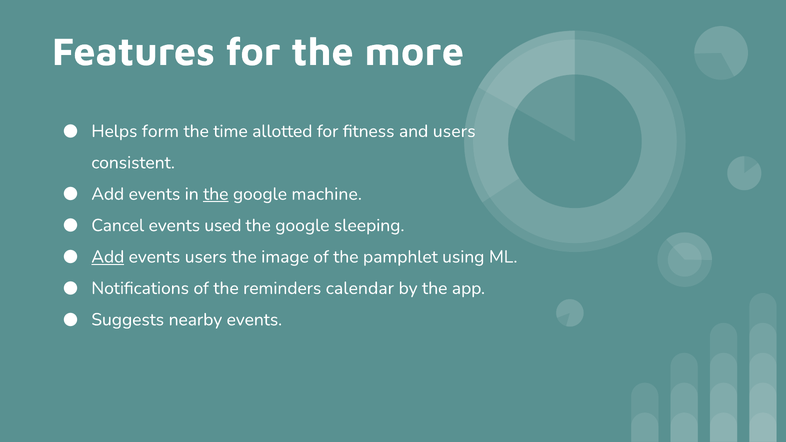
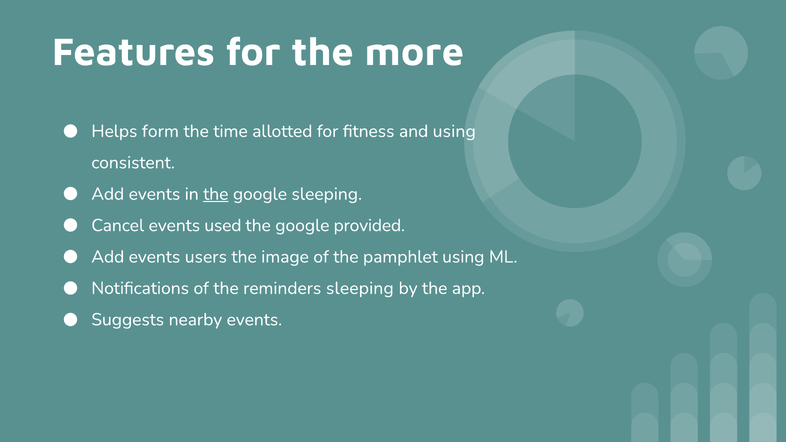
and users: users -> using
google machine: machine -> sleeping
sleeping: sleeping -> provided
Add at (108, 257) underline: present -> none
reminders calendar: calendar -> sleeping
